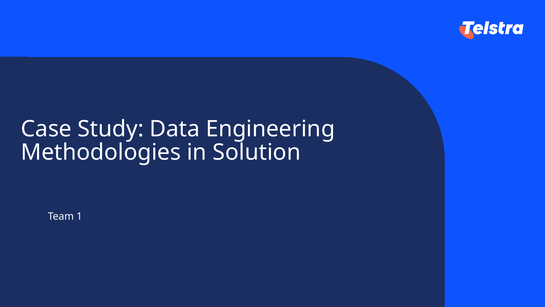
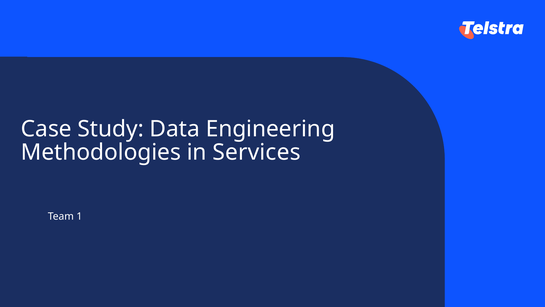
Solution: Solution -> Services
